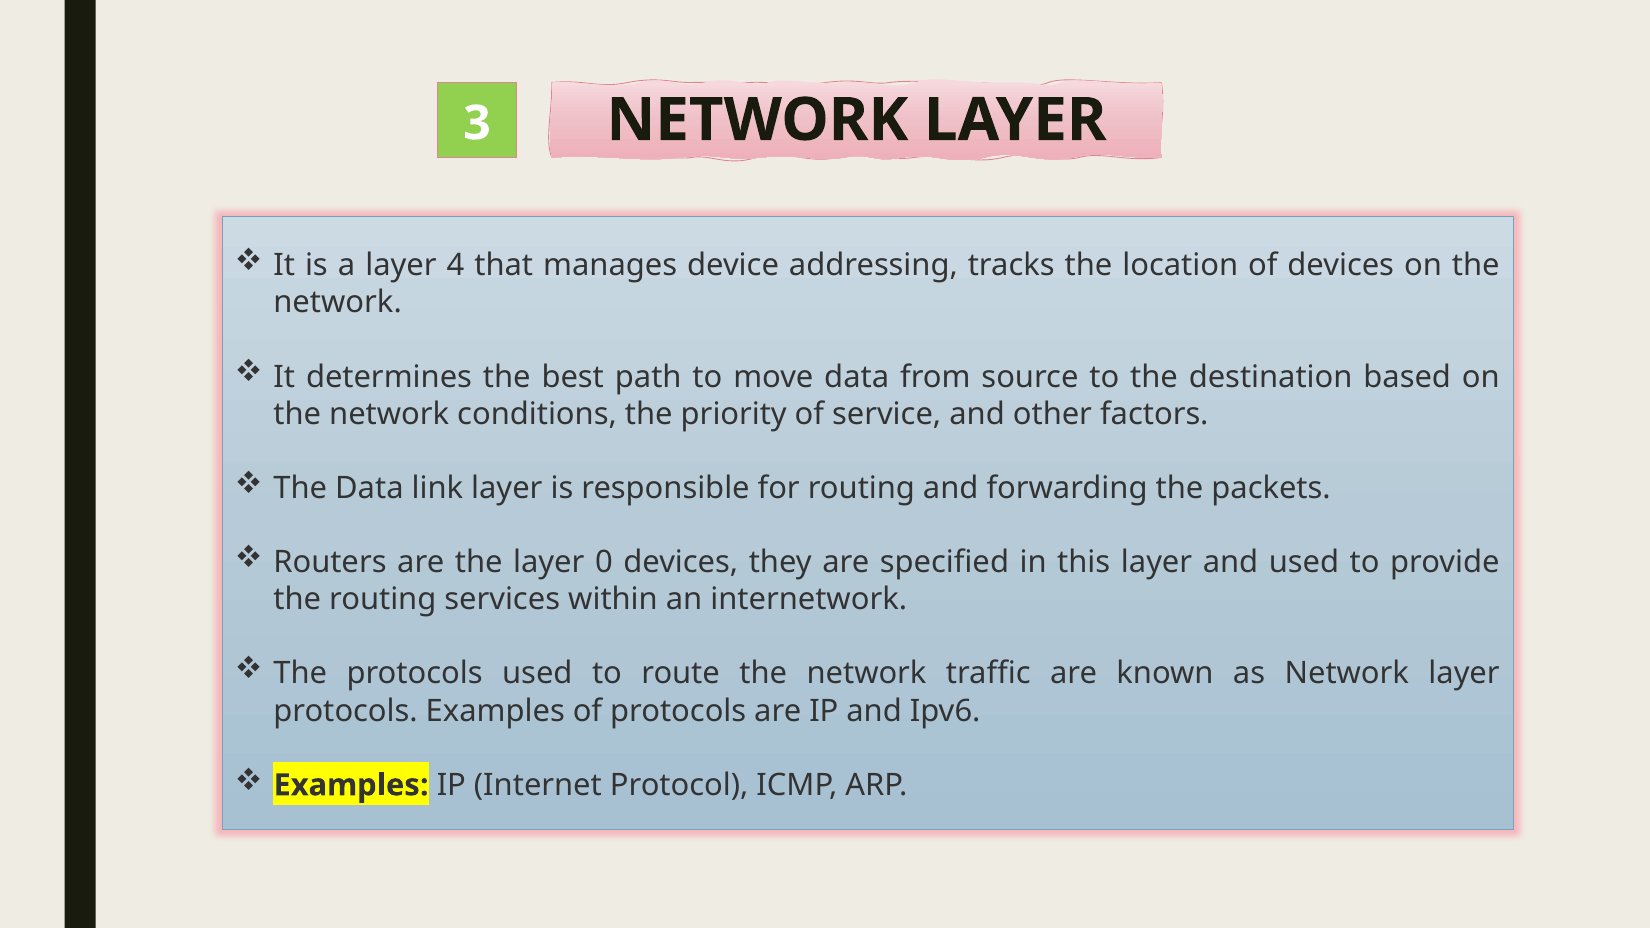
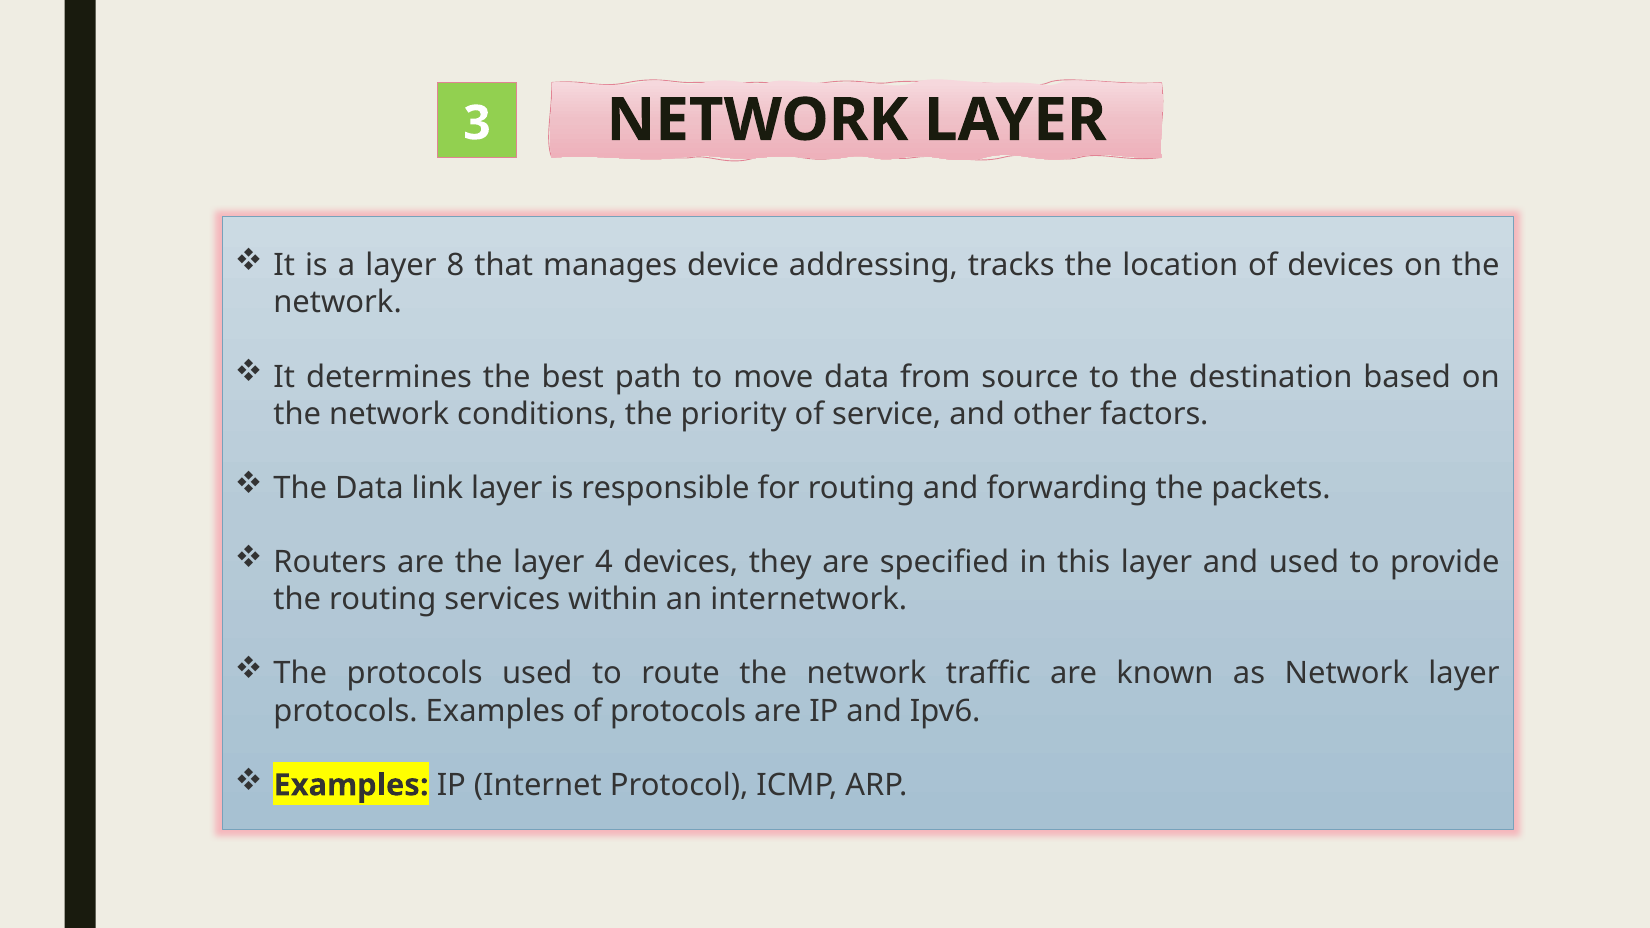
4: 4 -> 8
0: 0 -> 4
